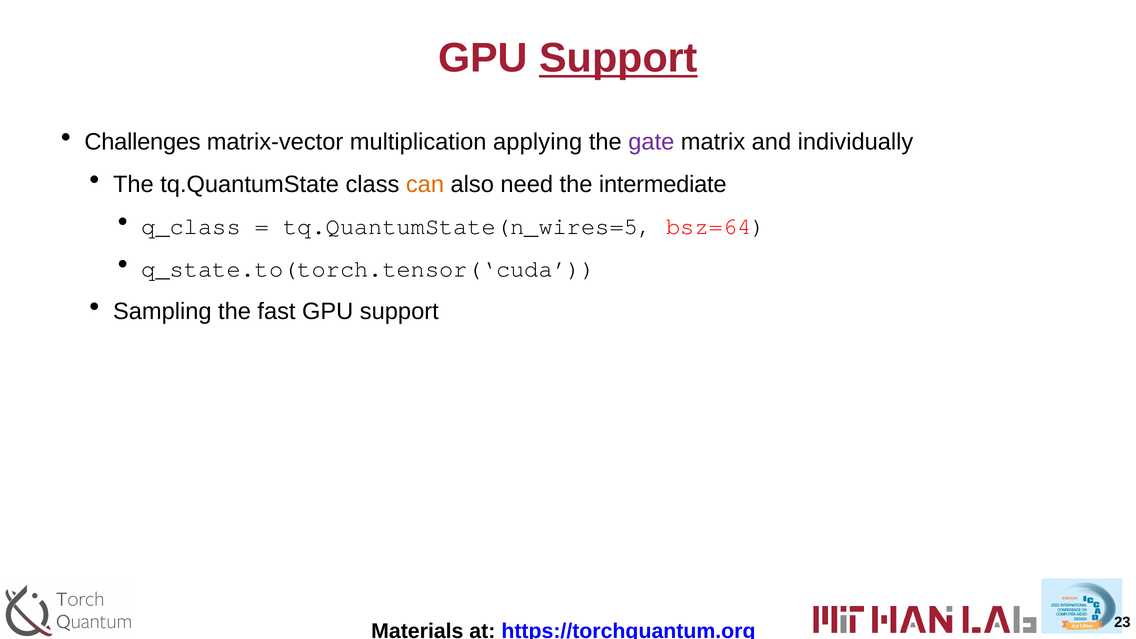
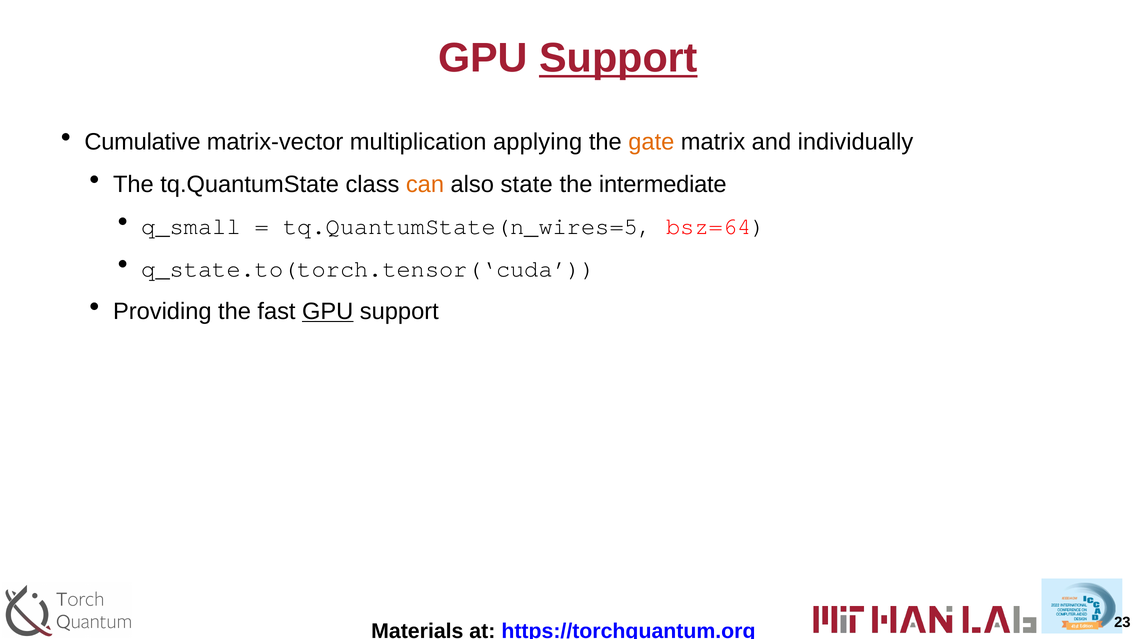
Challenges: Challenges -> Cumulative
gate colour: purple -> orange
need: need -> state
q_class: q_class -> q_small
Sampling: Sampling -> Providing
GPU at (328, 311) underline: none -> present
